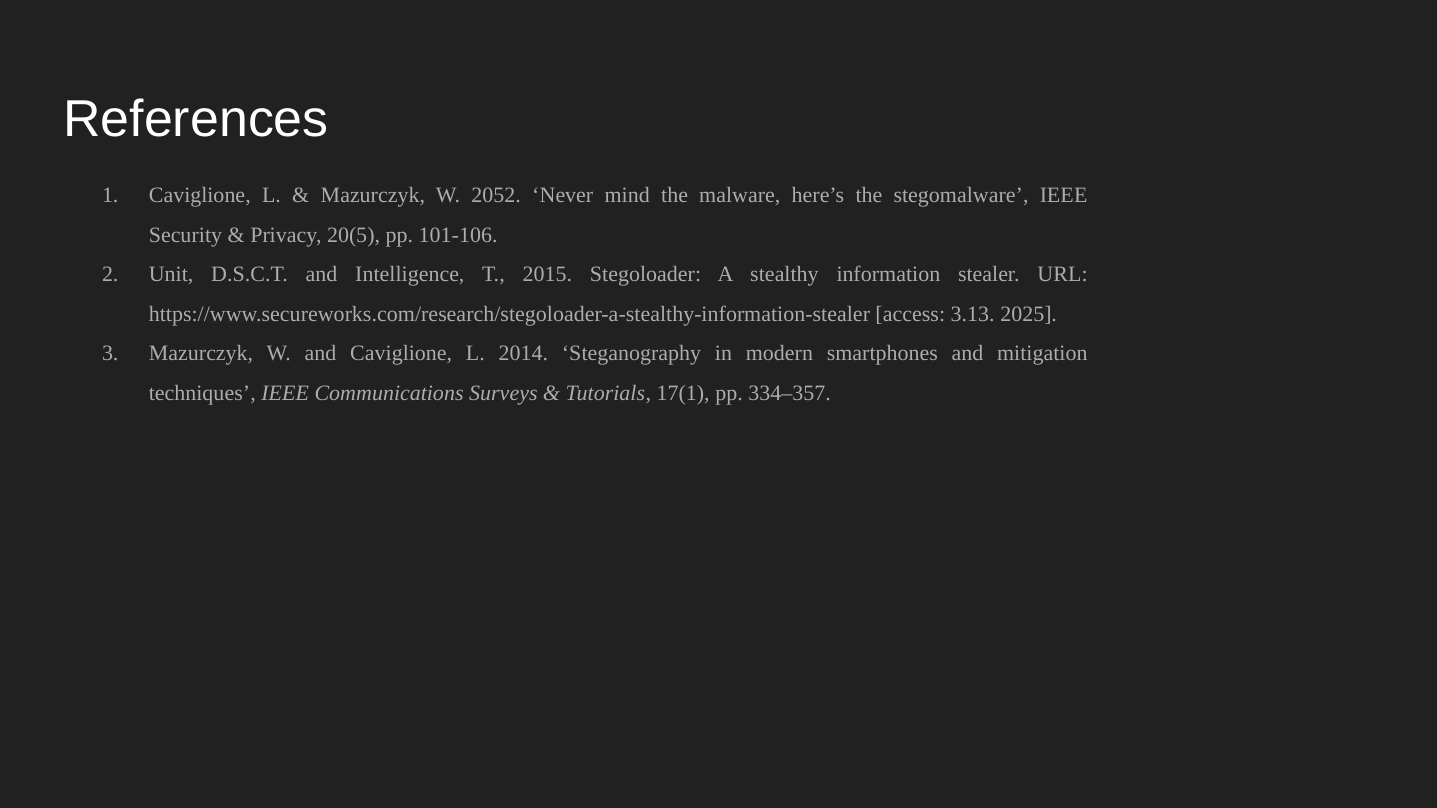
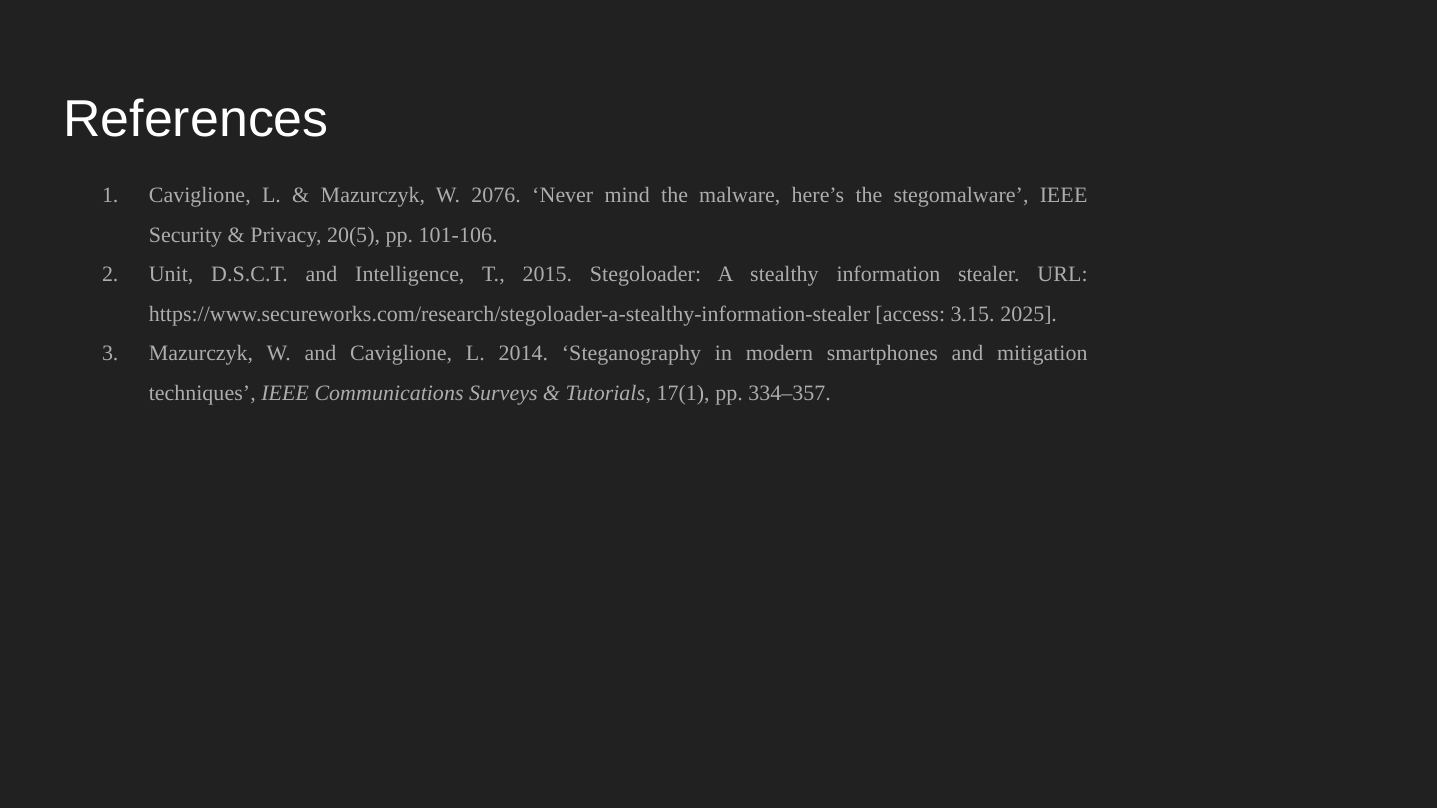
2052: 2052 -> 2076
3.13: 3.13 -> 3.15
